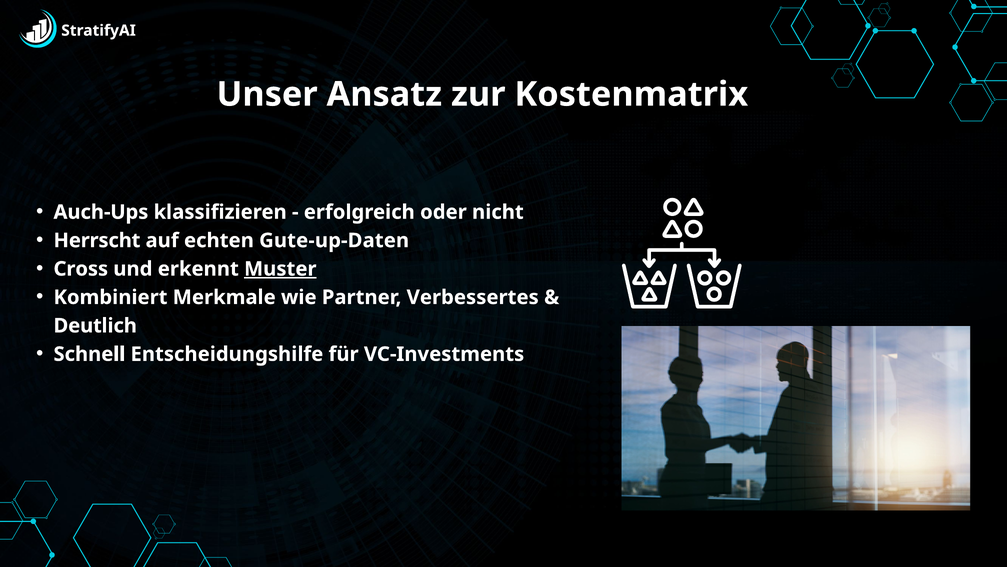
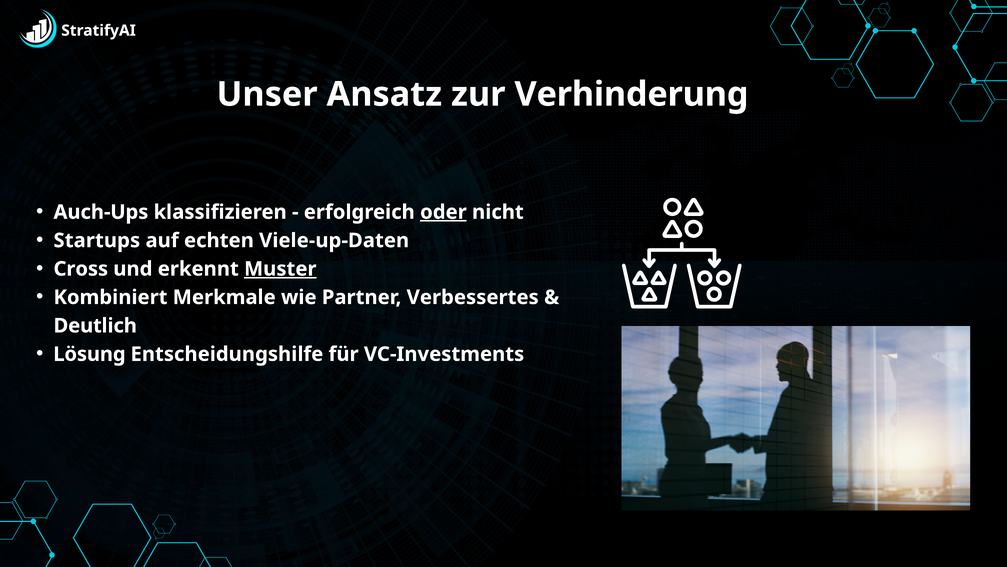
Kostenmatrix: Kostenmatrix -> Verhinderung
oder underline: none -> present
Herrscht: Herrscht -> Startups
Gute-up-Daten: Gute-up-Daten -> Viele-up-Daten
Schnell: Schnell -> Lösung
